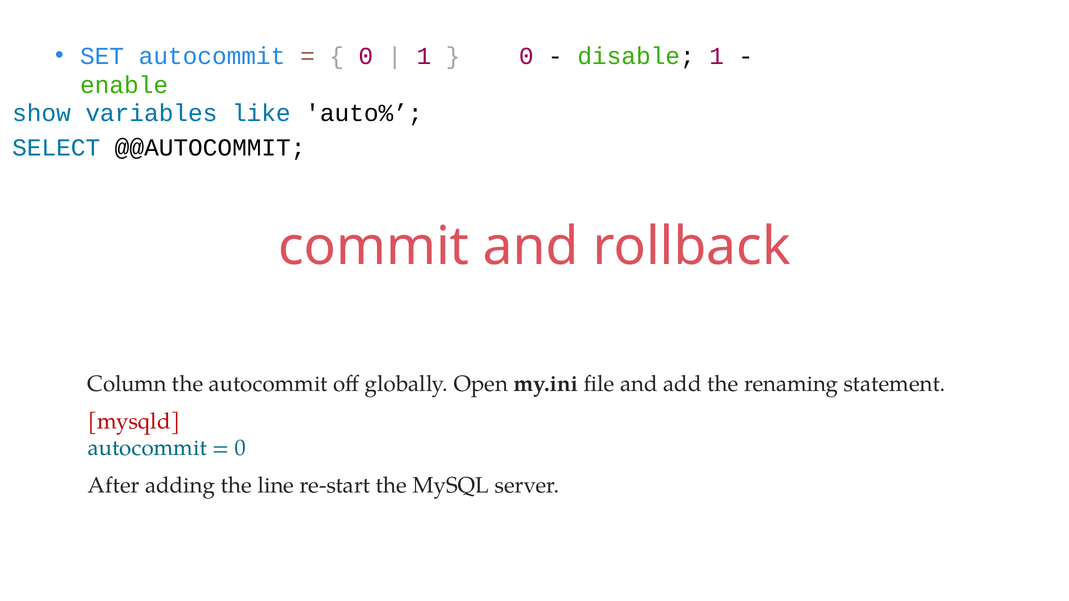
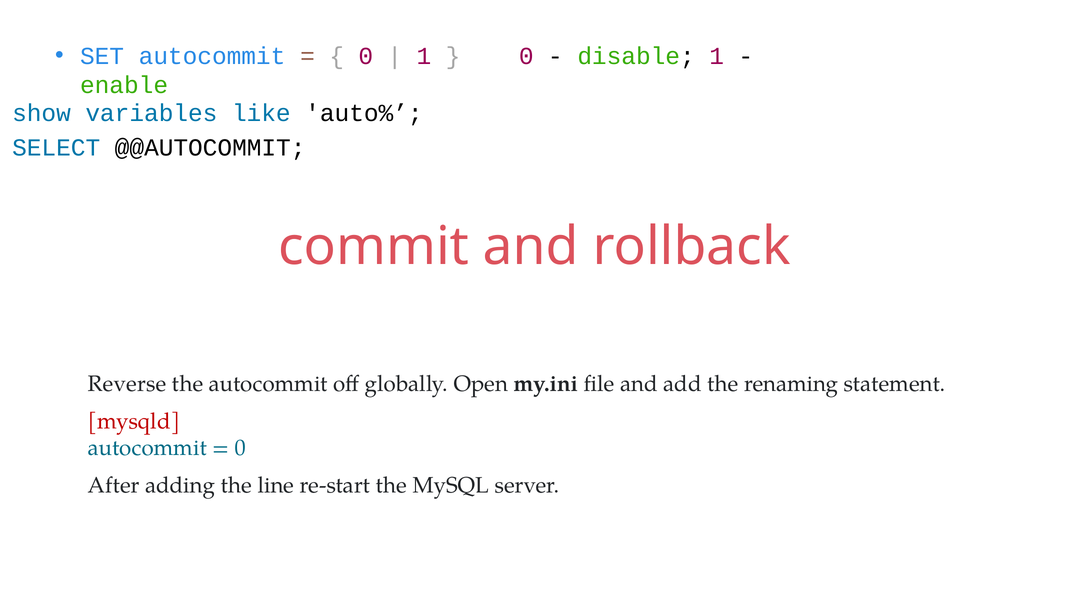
Column: Column -> Reverse
